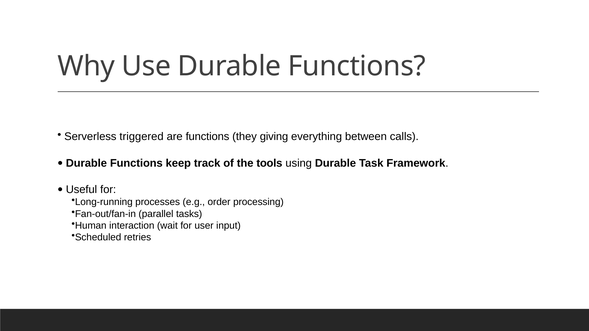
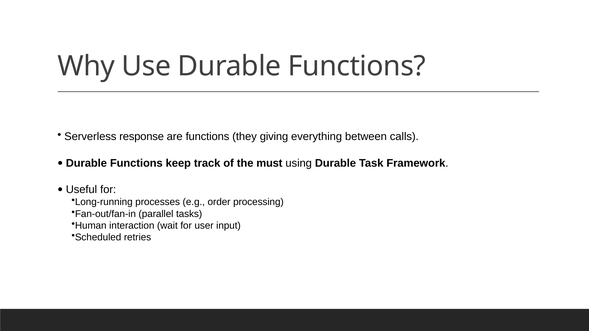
triggered: triggered -> response
tools: tools -> must
